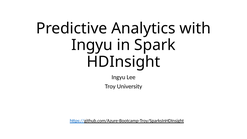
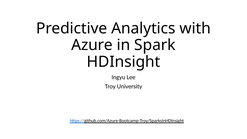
Ingyu at (92, 45): Ingyu -> Azure
